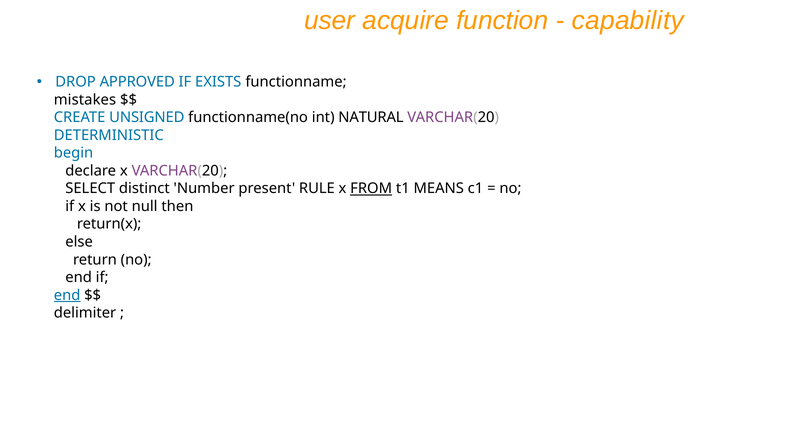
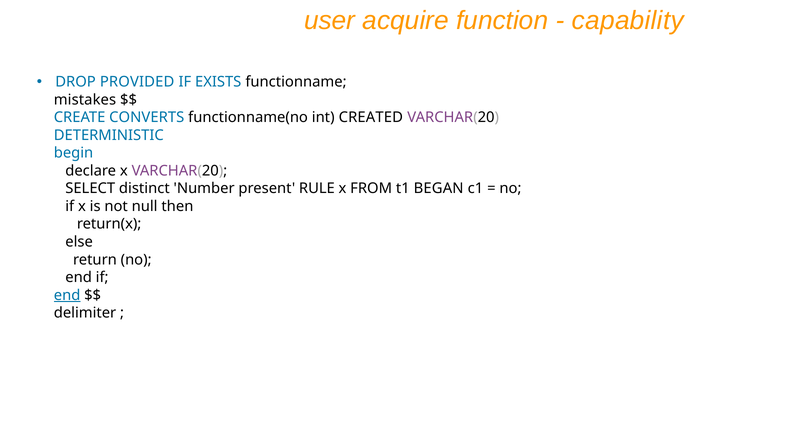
APPROVED: APPROVED -> PROVIDED
UNSIGNED: UNSIGNED -> CONVERTS
NATURAL: NATURAL -> CREATED
FROM underline: present -> none
MEANS: MEANS -> BEGAN
